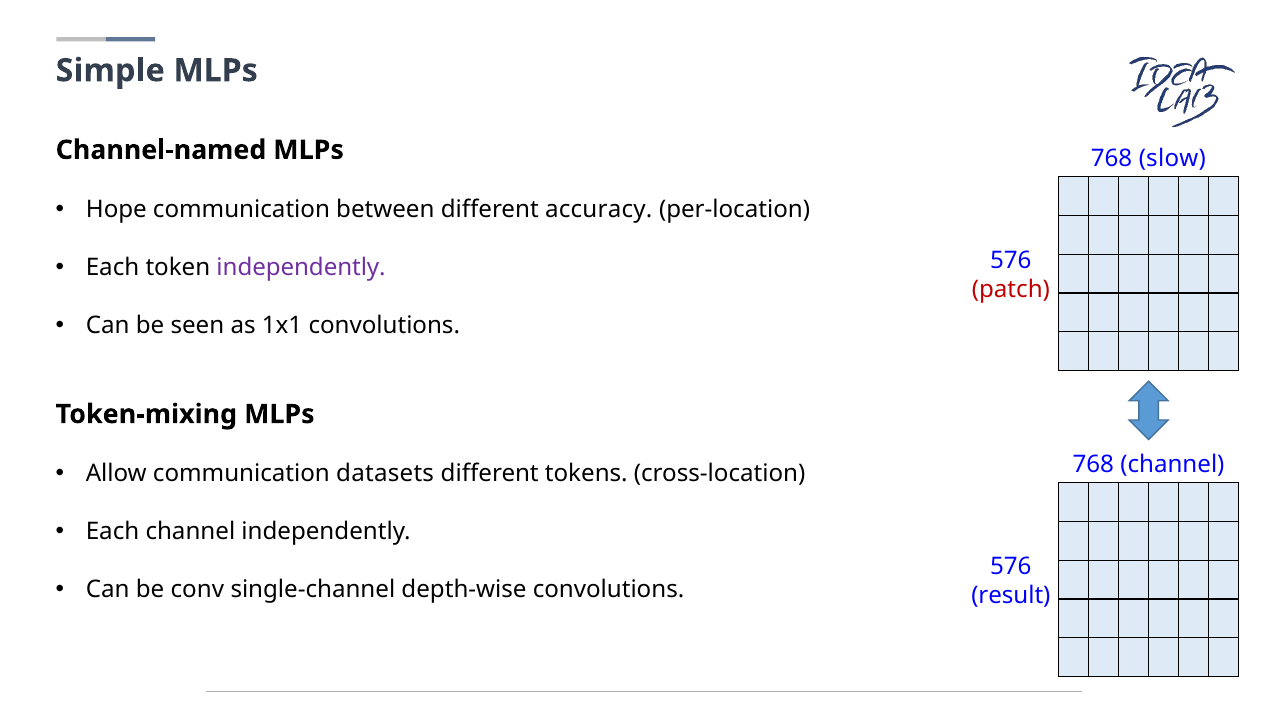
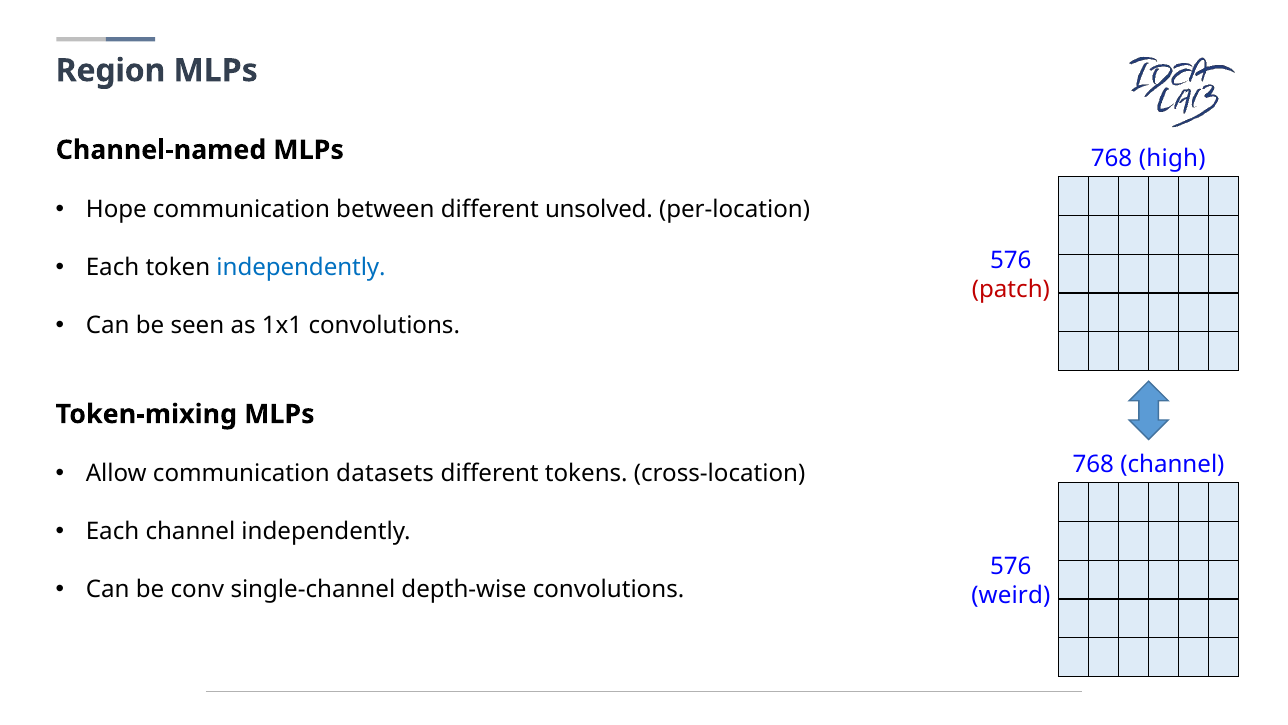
Simple: Simple -> Region
slow: slow -> high
accuracy: accuracy -> unsolved
independently at (301, 267) colour: purple -> blue
result: result -> weird
